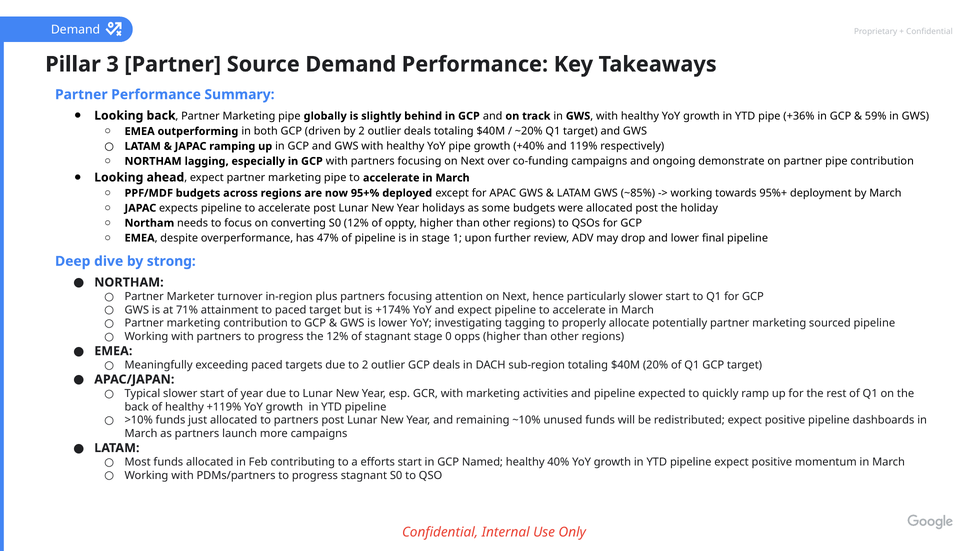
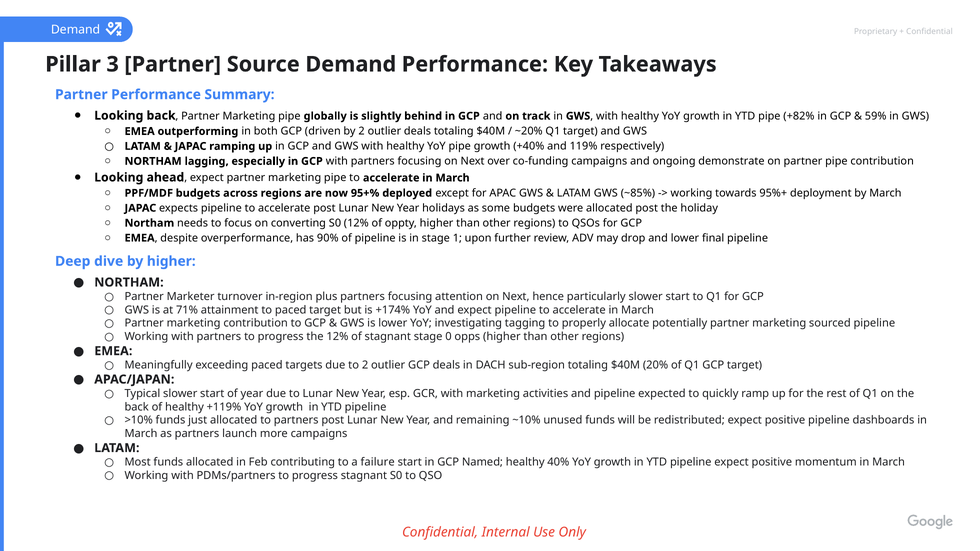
+36%: +36% -> +82%
47%: 47% -> 90%
by strong: strong -> higher
efforts: efforts -> failure
